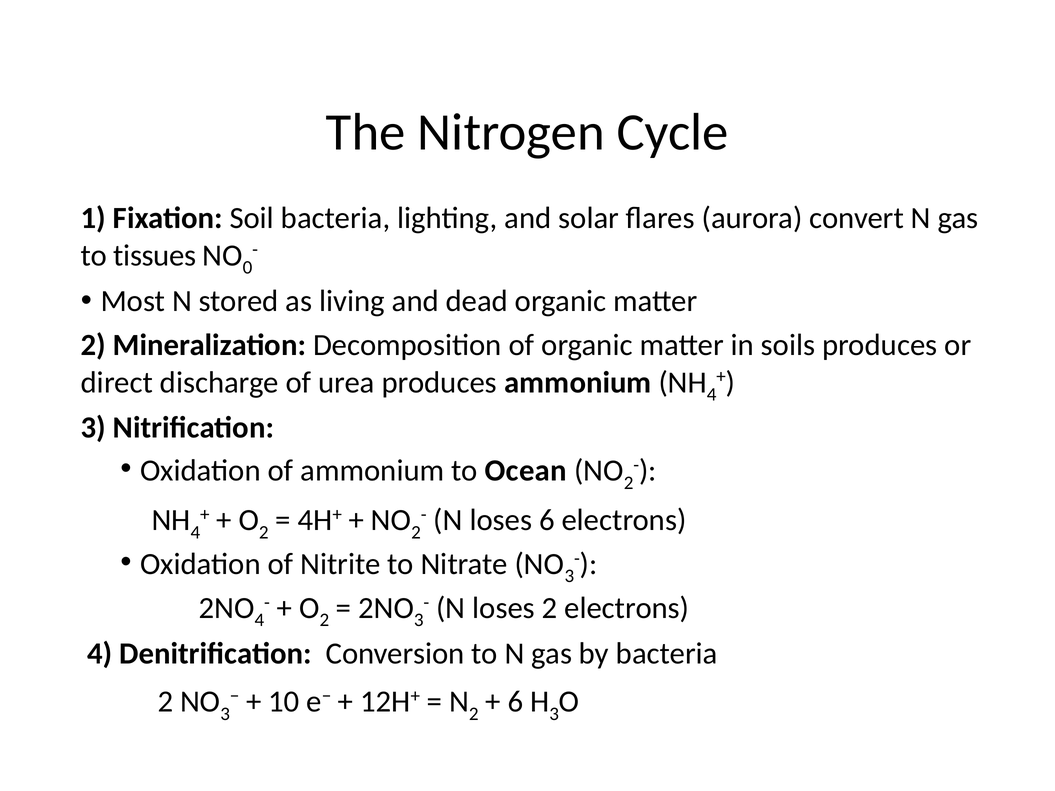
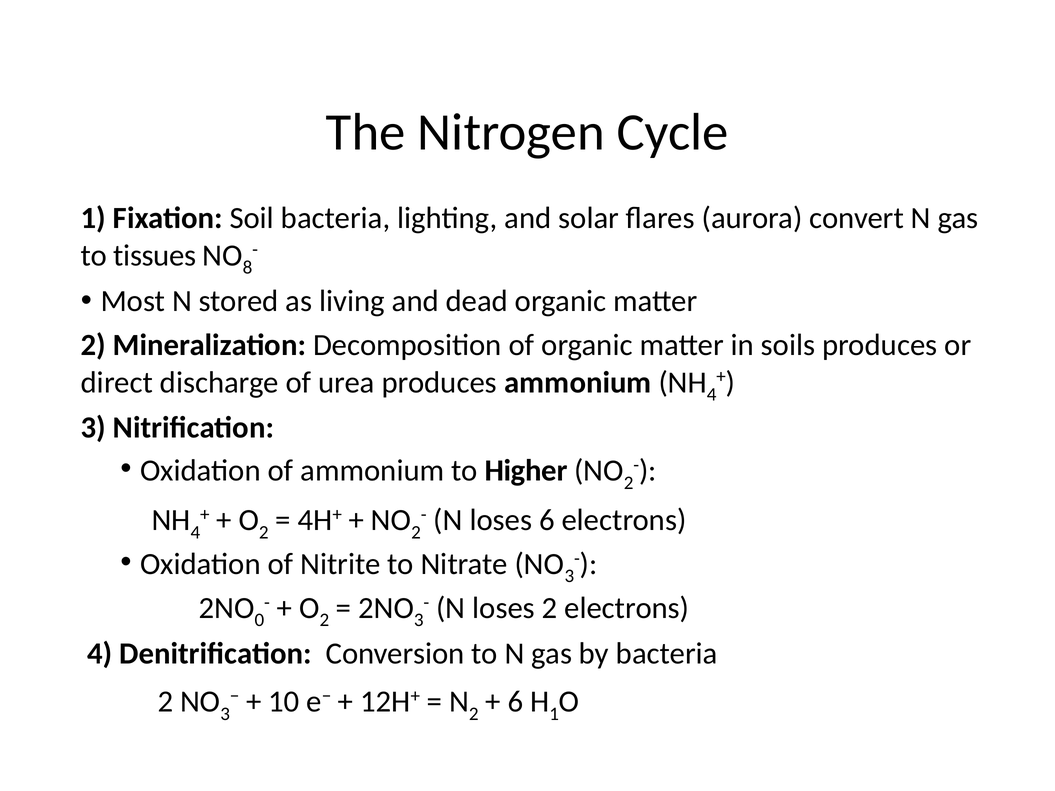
0: 0 -> 8
Ocean: Ocean -> Higher
4 at (259, 620): 4 -> 0
3 at (554, 714): 3 -> 1
